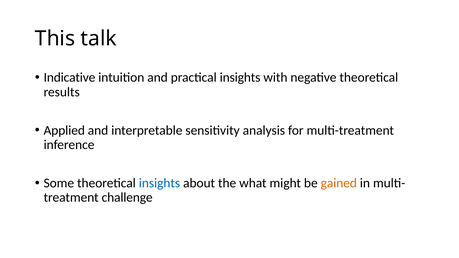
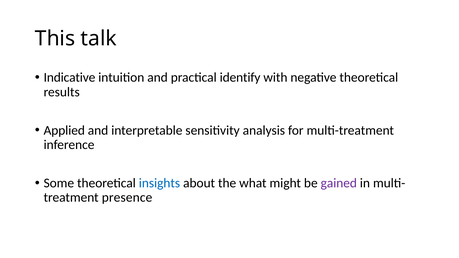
practical insights: insights -> identify
gained colour: orange -> purple
challenge: challenge -> presence
